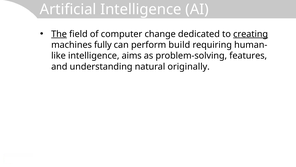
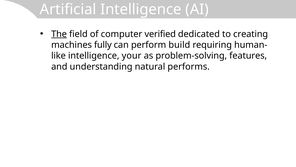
change: change -> verified
creating underline: present -> none
aims: aims -> your
originally: originally -> performs
